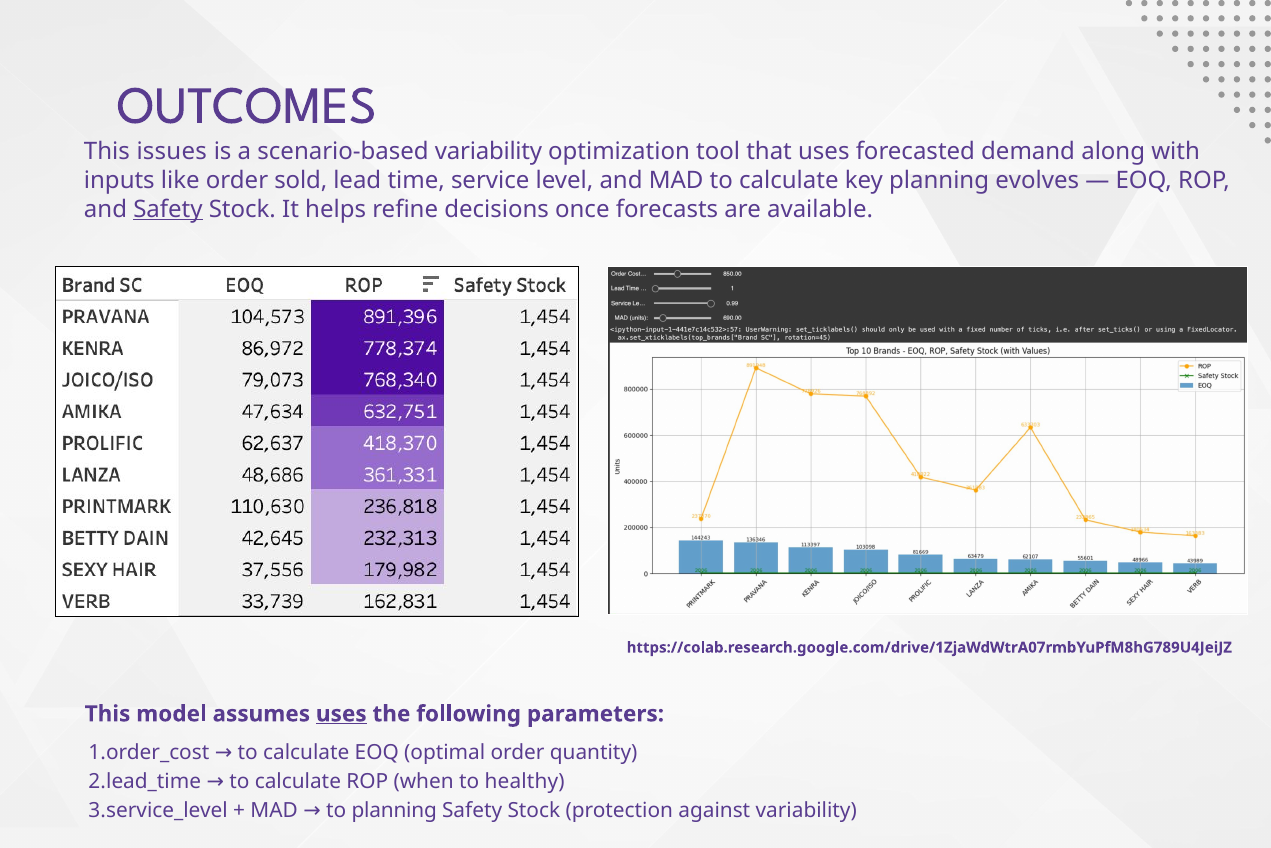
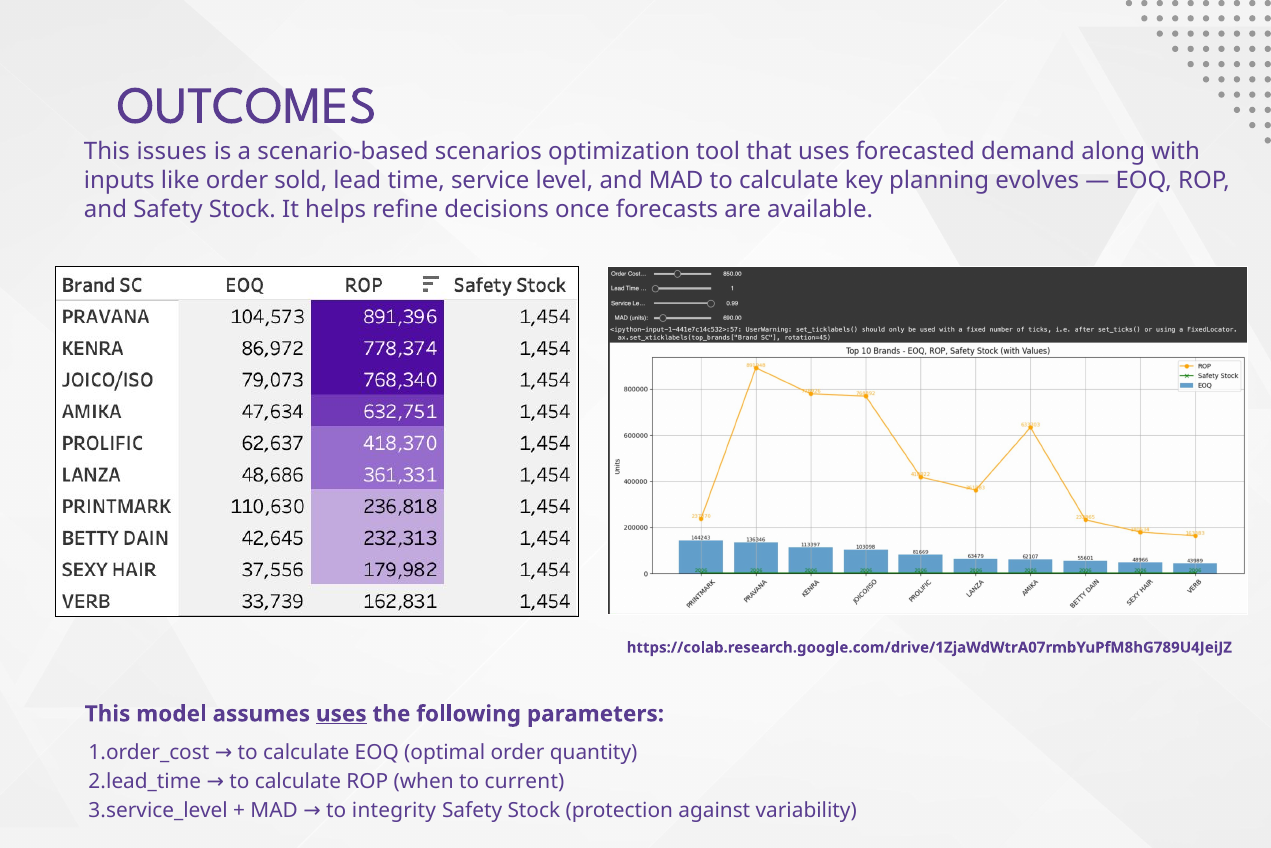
scenario-based variability: variability -> scenarios
Safety at (168, 209) underline: present -> none
healthy: healthy -> current
to planning: planning -> integrity
